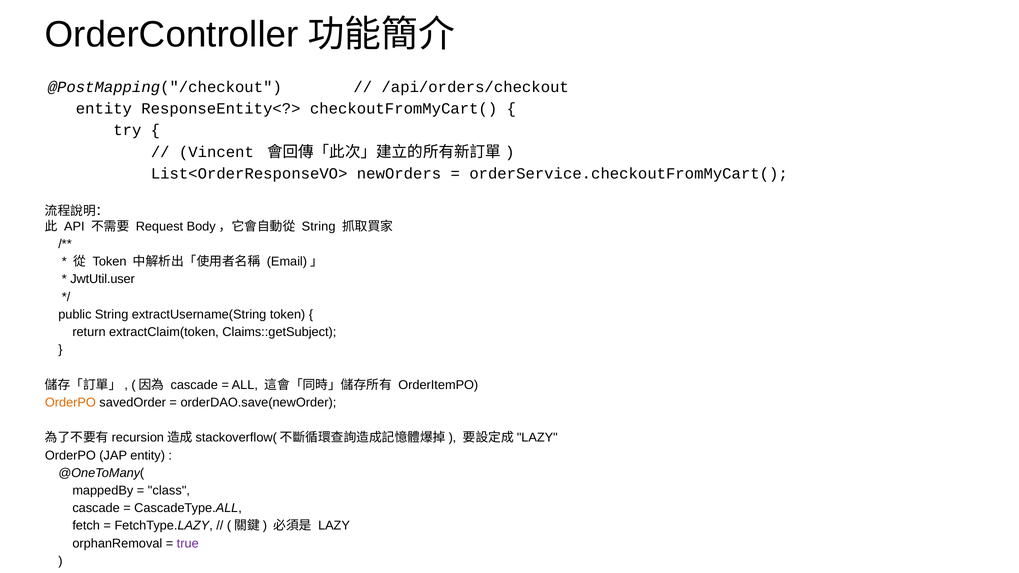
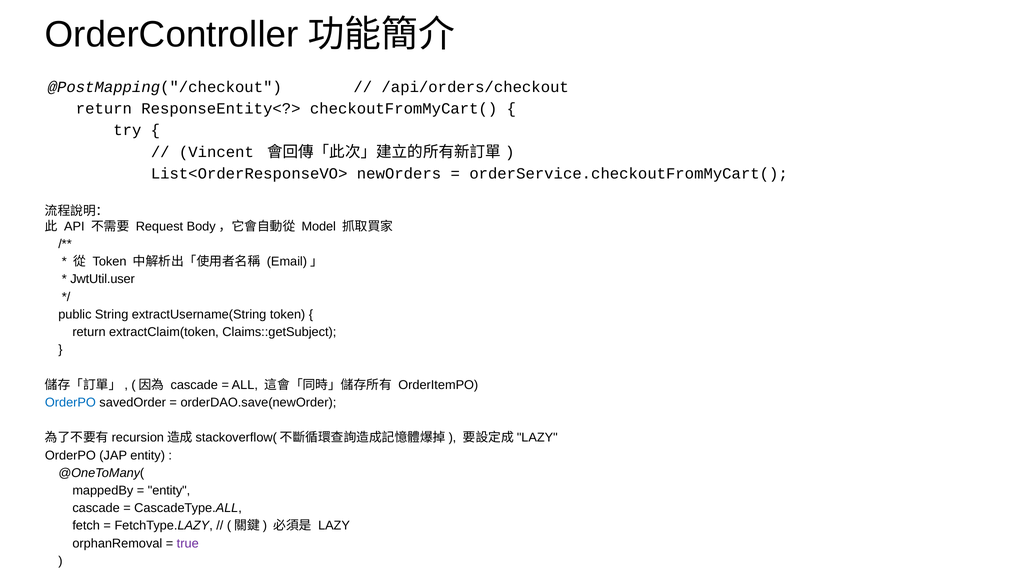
entity at (104, 109): entity -> return
String at (319, 227): String -> Model
OrderPO at (70, 403) colour: orange -> blue
class at (169, 491): class -> entity
